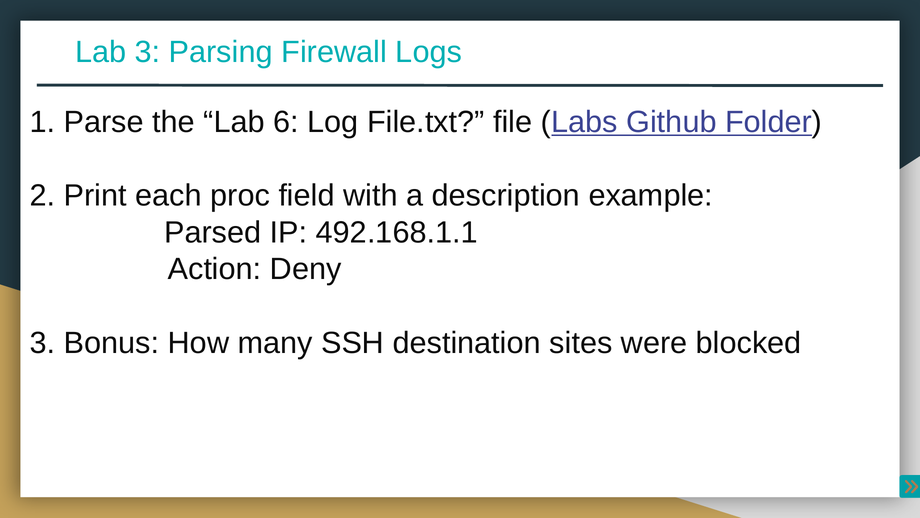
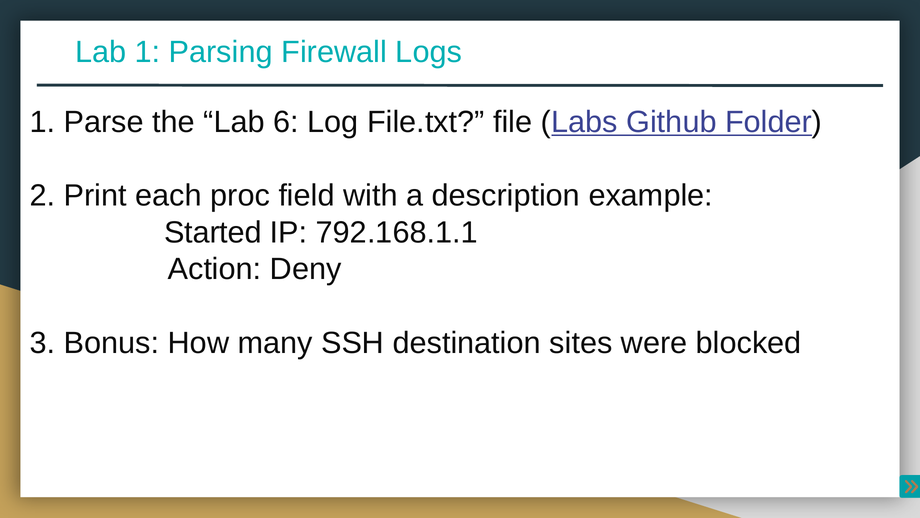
Lab 3: 3 -> 1
Parsed: Parsed -> Started
492.168.1.1: 492.168.1.1 -> 792.168.1.1
